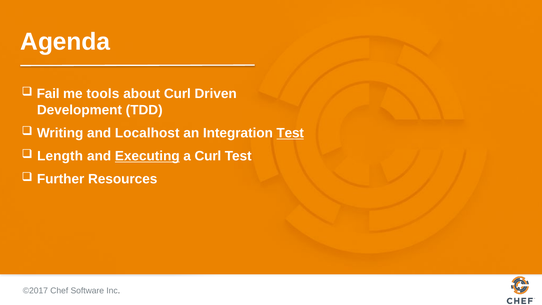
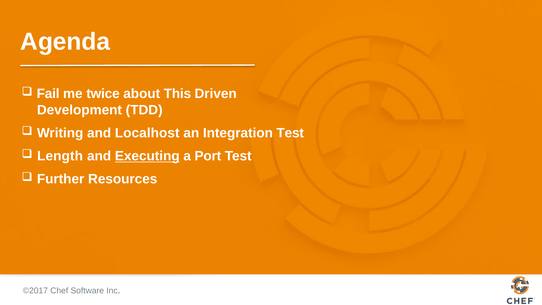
tools: tools -> twice
about Curl: Curl -> This
Test at (290, 133) underline: present -> none
a Curl: Curl -> Port
